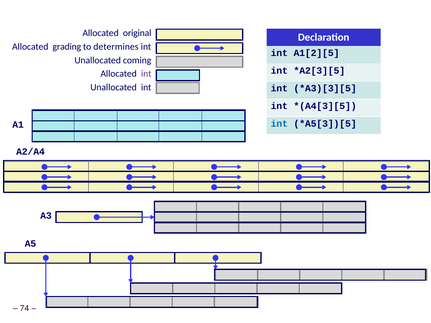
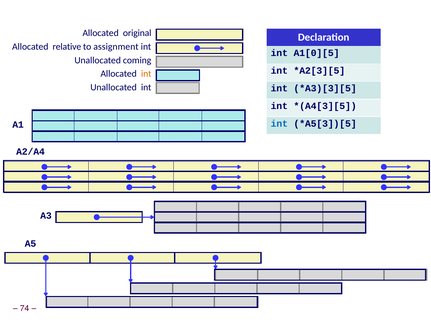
grading: grading -> relative
determines: determines -> assignment
A1[2][5: A1[2][5 -> A1[0][5
int at (146, 74) colour: purple -> orange
